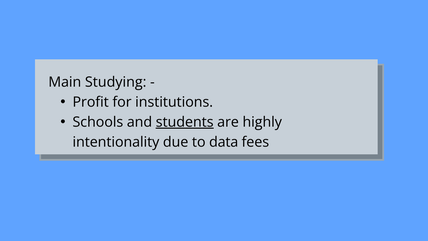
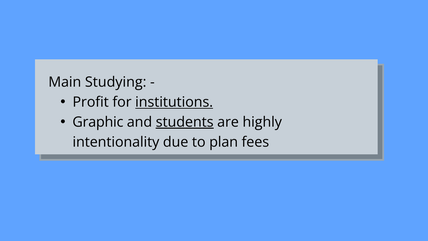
institutions underline: none -> present
Schools: Schools -> Graphic
data: data -> plan
